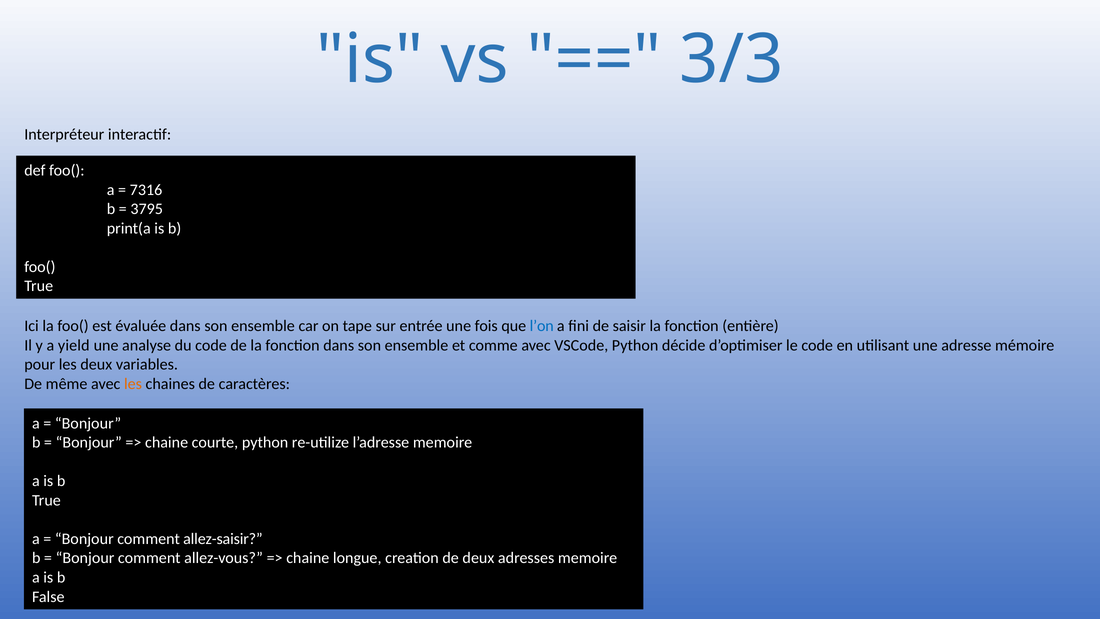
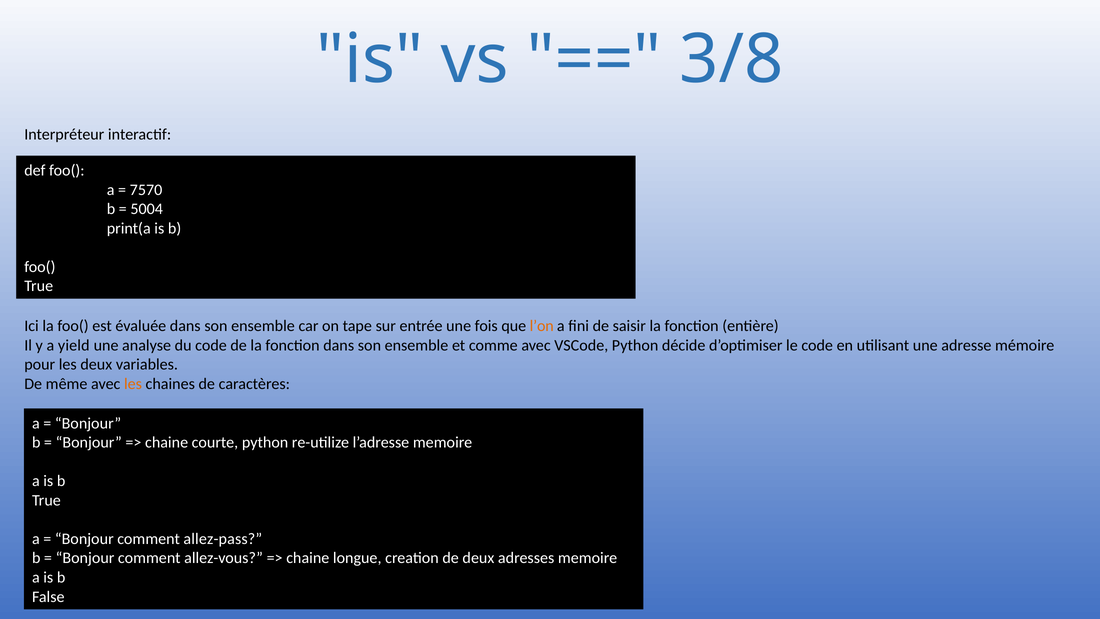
3/3: 3/3 -> 3/8
7316: 7316 -> 7570
3795: 3795 -> 5004
l’on colour: blue -> orange
allez-saisir: allez-saisir -> allez-pass
